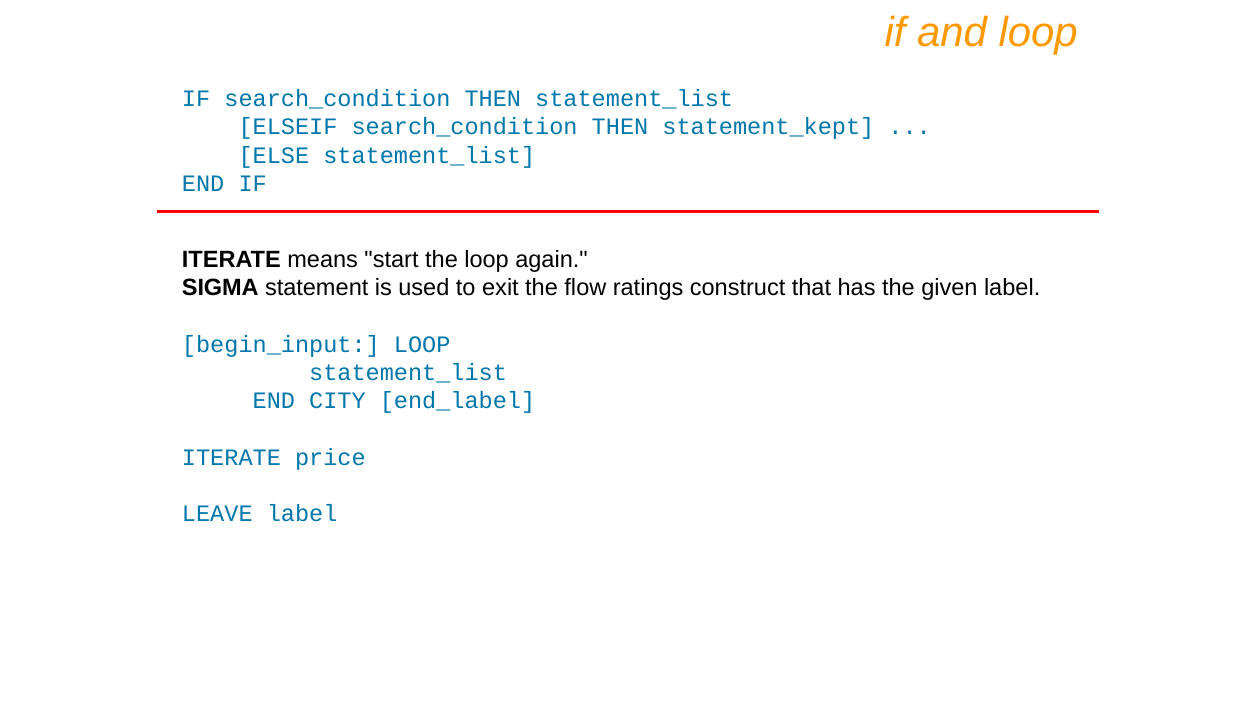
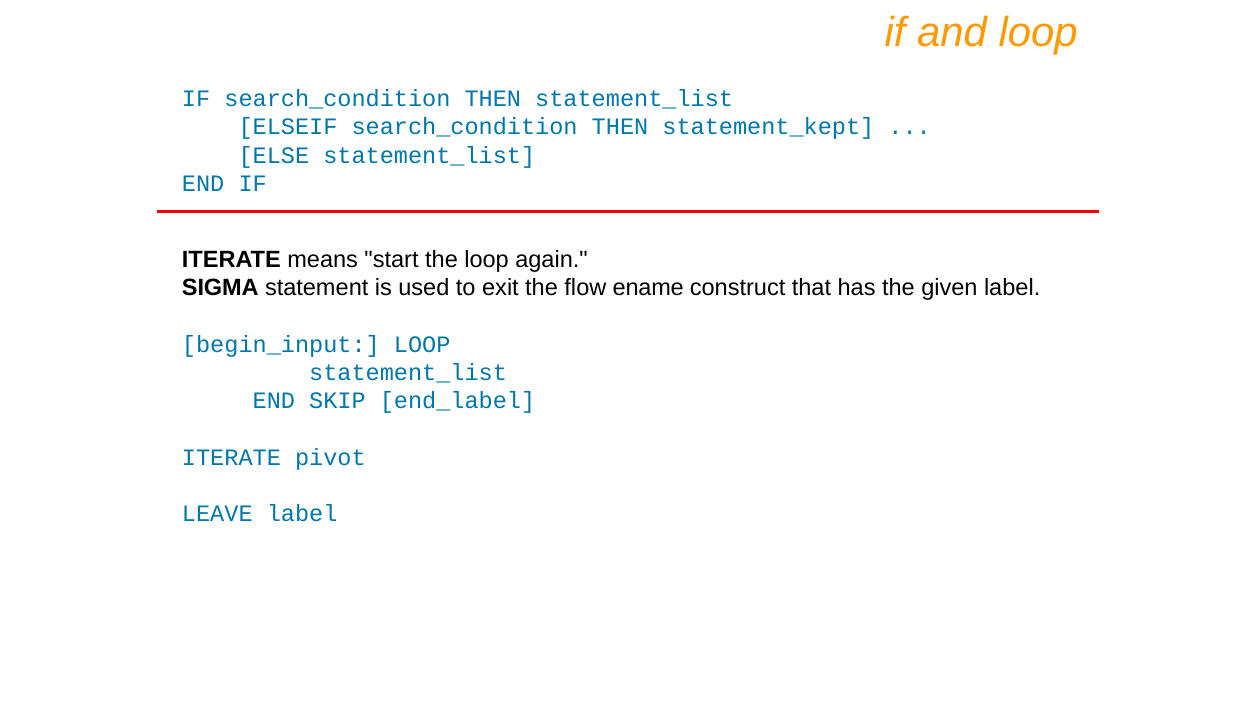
ratings: ratings -> ename
CITY: CITY -> SKIP
price: price -> pivot
